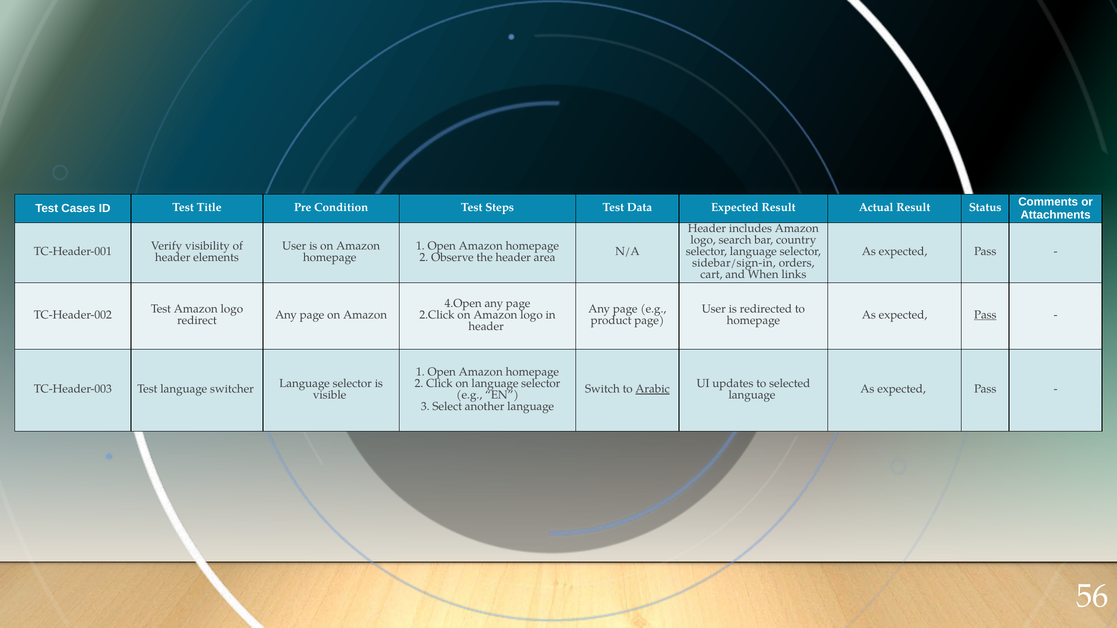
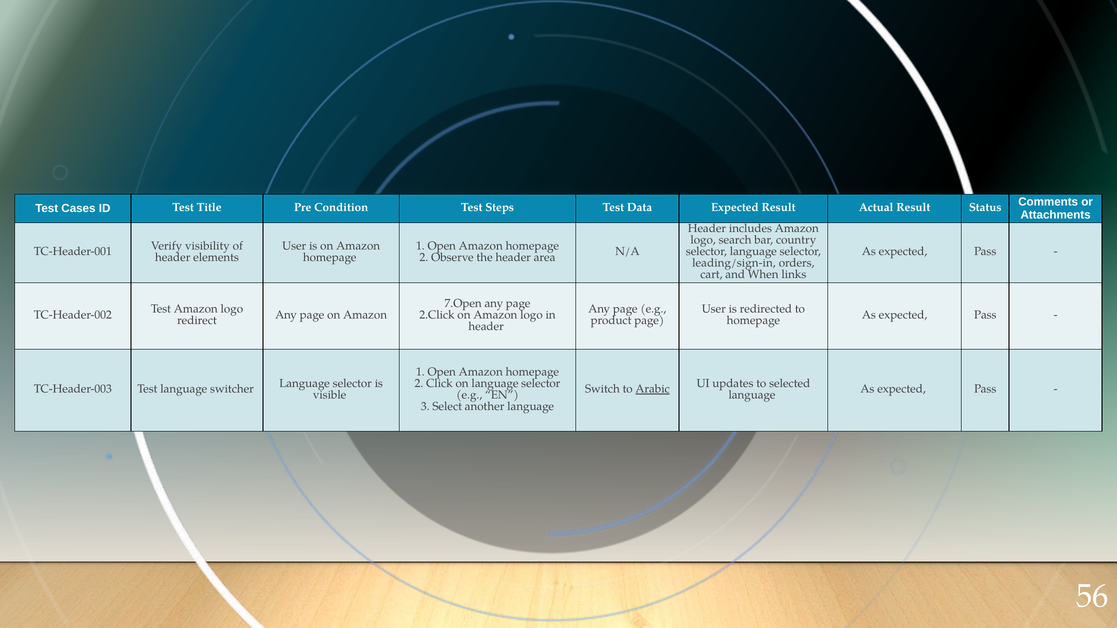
sidebar/sign-in: sidebar/sign-in -> leading/sign-in
4.Open: 4.Open -> 7.Open
Pass at (985, 315) underline: present -> none
